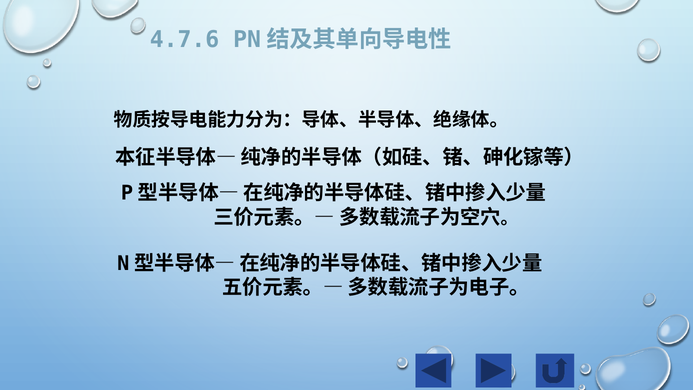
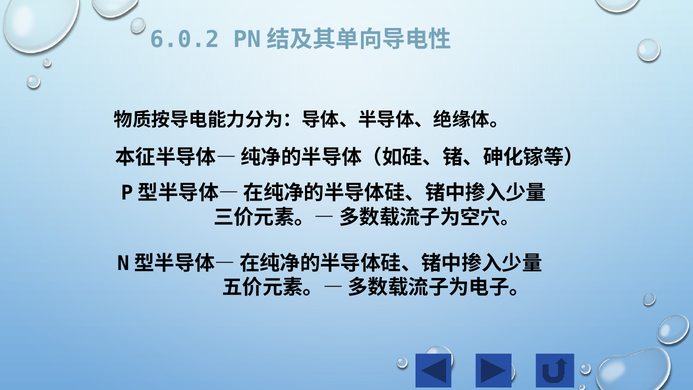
4.7.6: 4.7.6 -> 6.0.2
